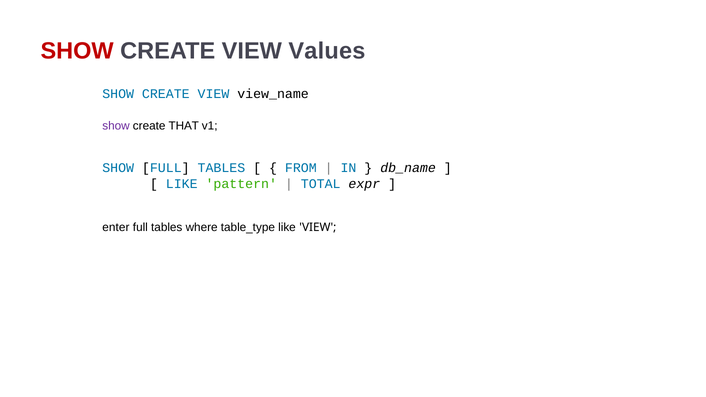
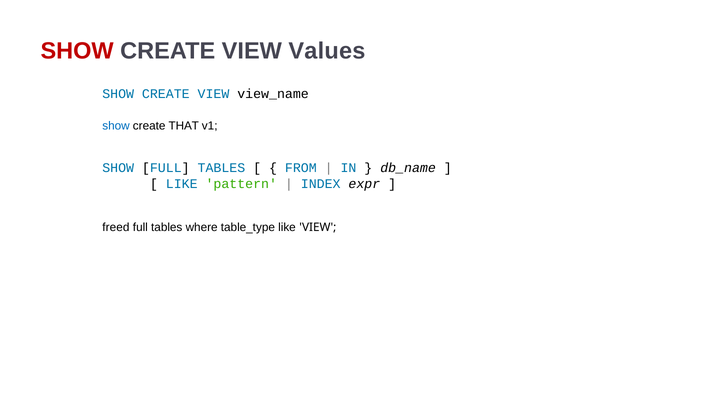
show at (116, 126) colour: purple -> blue
TOTAL: TOTAL -> INDEX
enter: enter -> freed
